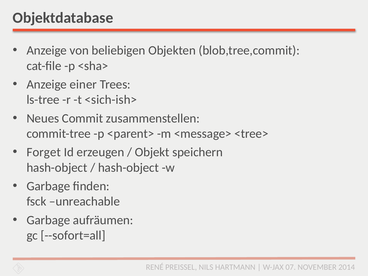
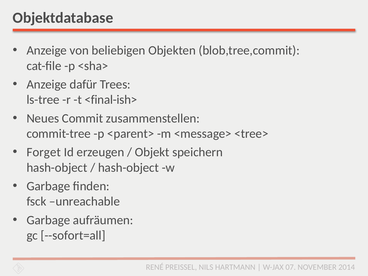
einer: einer -> dafür
<sich-ish>: <sich-ish> -> <final-ish>
